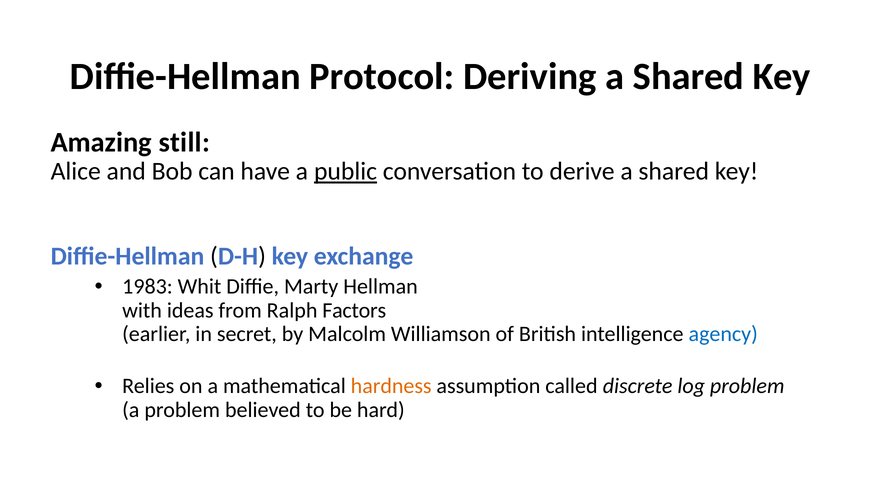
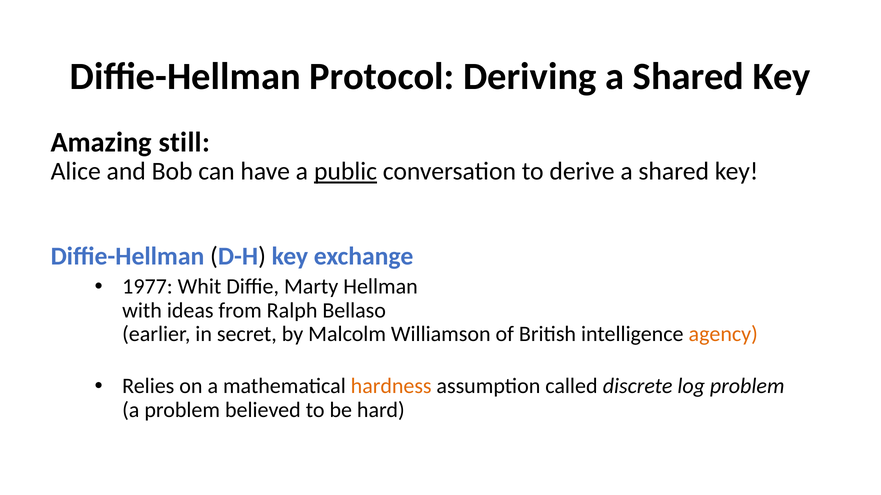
1983: 1983 -> 1977
Factors: Factors -> Bellaso
agency colour: blue -> orange
